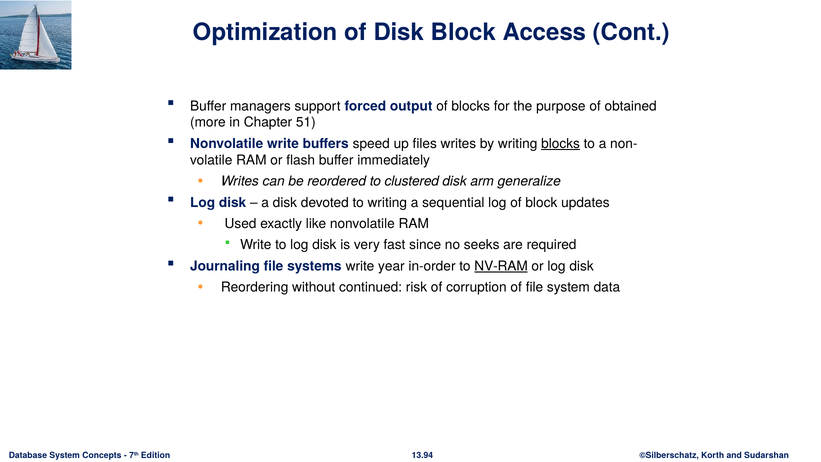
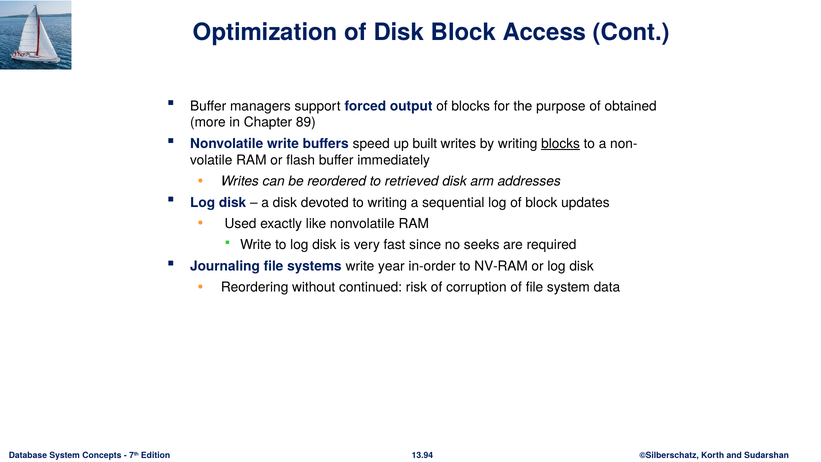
51: 51 -> 89
files: files -> built
clustered: clustered -> retrieved
generalize: generalize -> addresses
NV-RAM underline: present -> none
